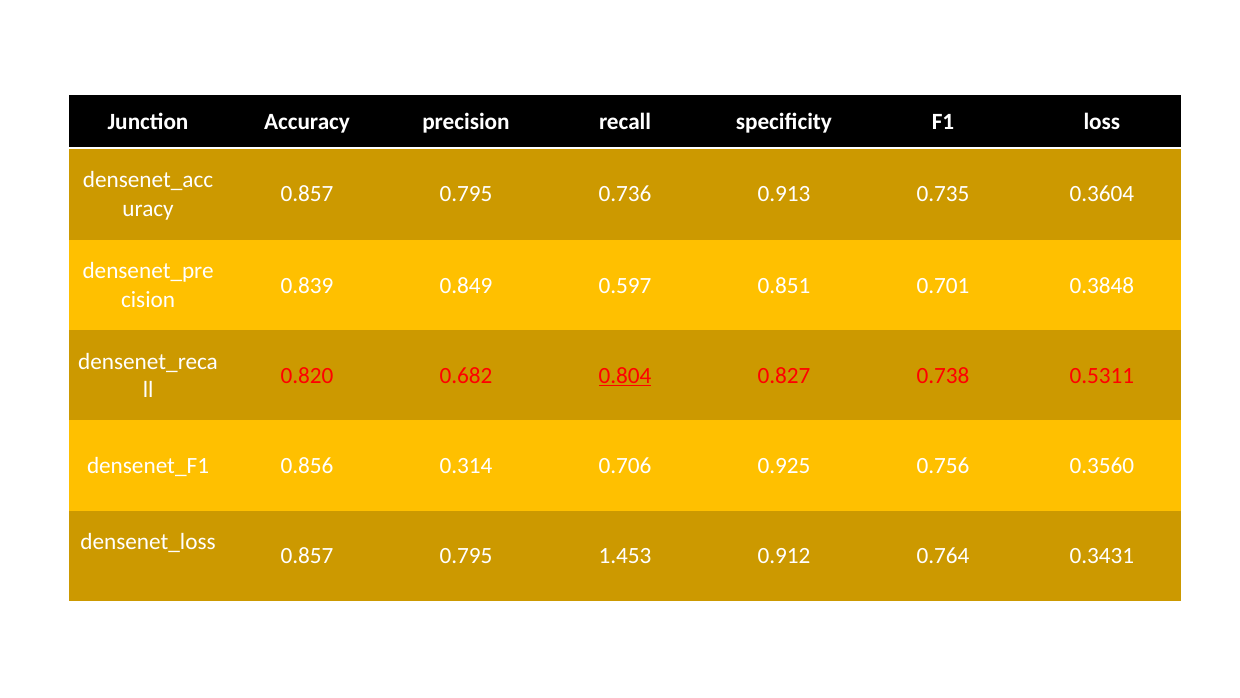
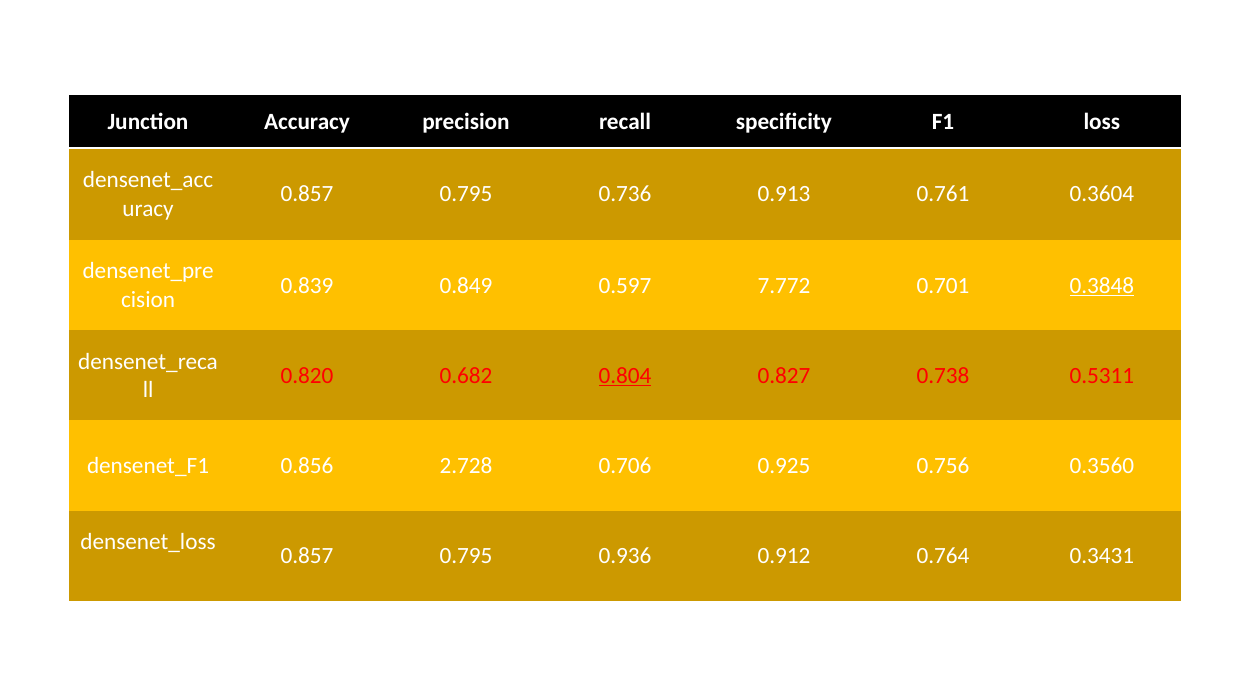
0.735: 0.735 -> 0.761
0.851: 0.851 -> 7.772
0.3848 underline: none -> present
0.314: 0.314 -> 2.728
1.453: 1.453 -> 0.936
